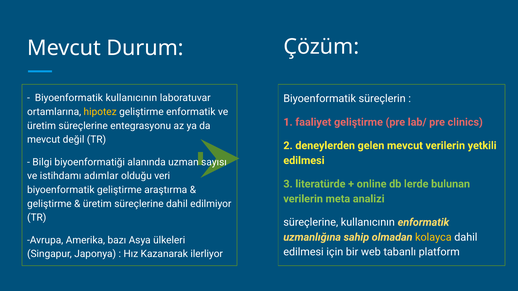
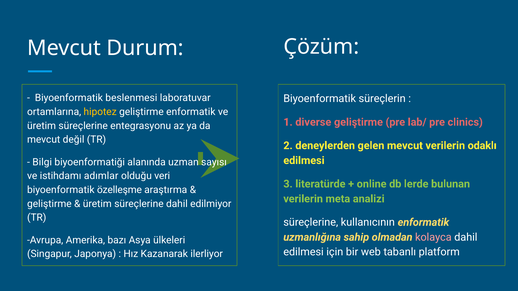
Biyoenformatik kullanıcının: kullanıcının -> beslenmesi
faaliyet: faaliyet -> diverse
yetkili: yetkili -> odaklı
biyoenformatik geliştirme: geliştirme -> özelleşme
kolayca colour: yellow -> pink
